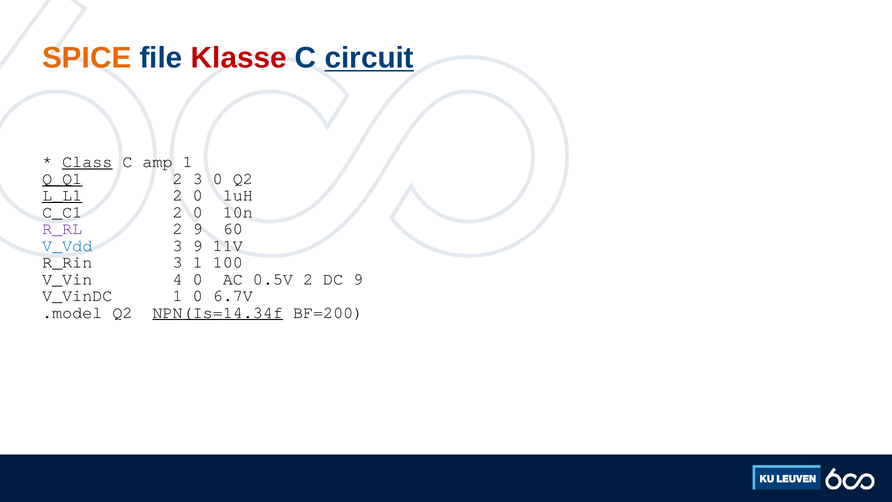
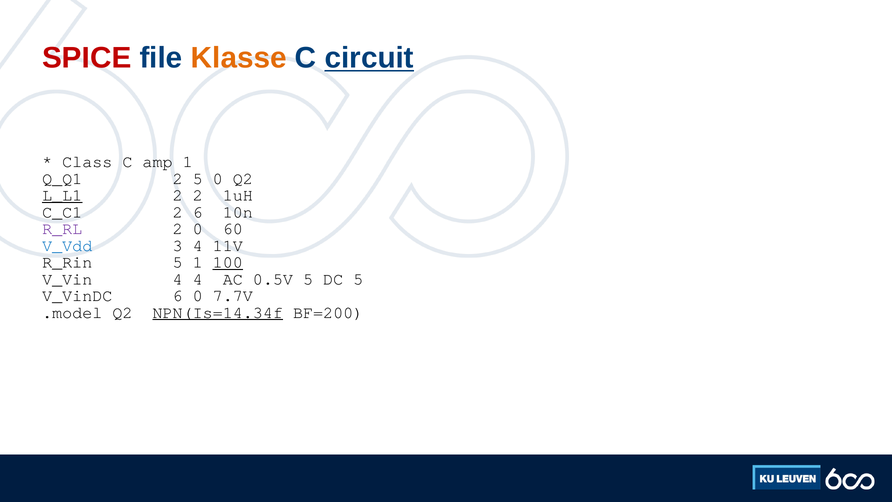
SPICE colour: orange -> red
Klasse colour: red -> orange
Class underline: present -> none
Q_Q1 underline: present -> none
2 3: 3 -> 5
0 at (198, 195): 0 -> 2
C_C1 2 0: 0 -> 6
2 9: 9 -> 0
3 9: 9 -> 4
R_Rin 3: 3 -> 5
100 underline: none -> present
4 0: 0 -> 4
0.5V 2: 2 -> 5
DC 9: 9 -> 5
V_VinDC 1: 1 -> 6
6.7V: 6.7V -> 7.7V
